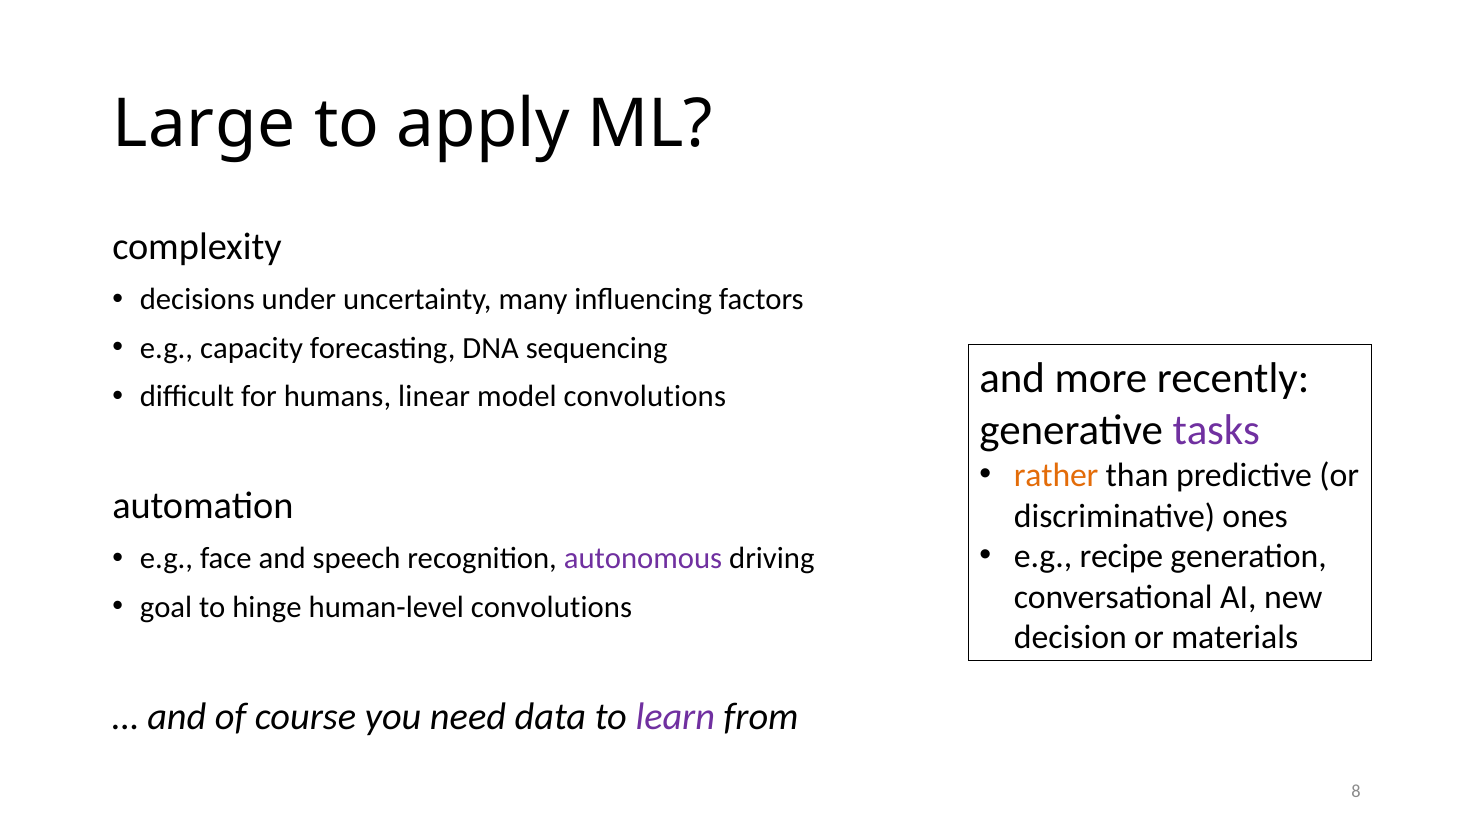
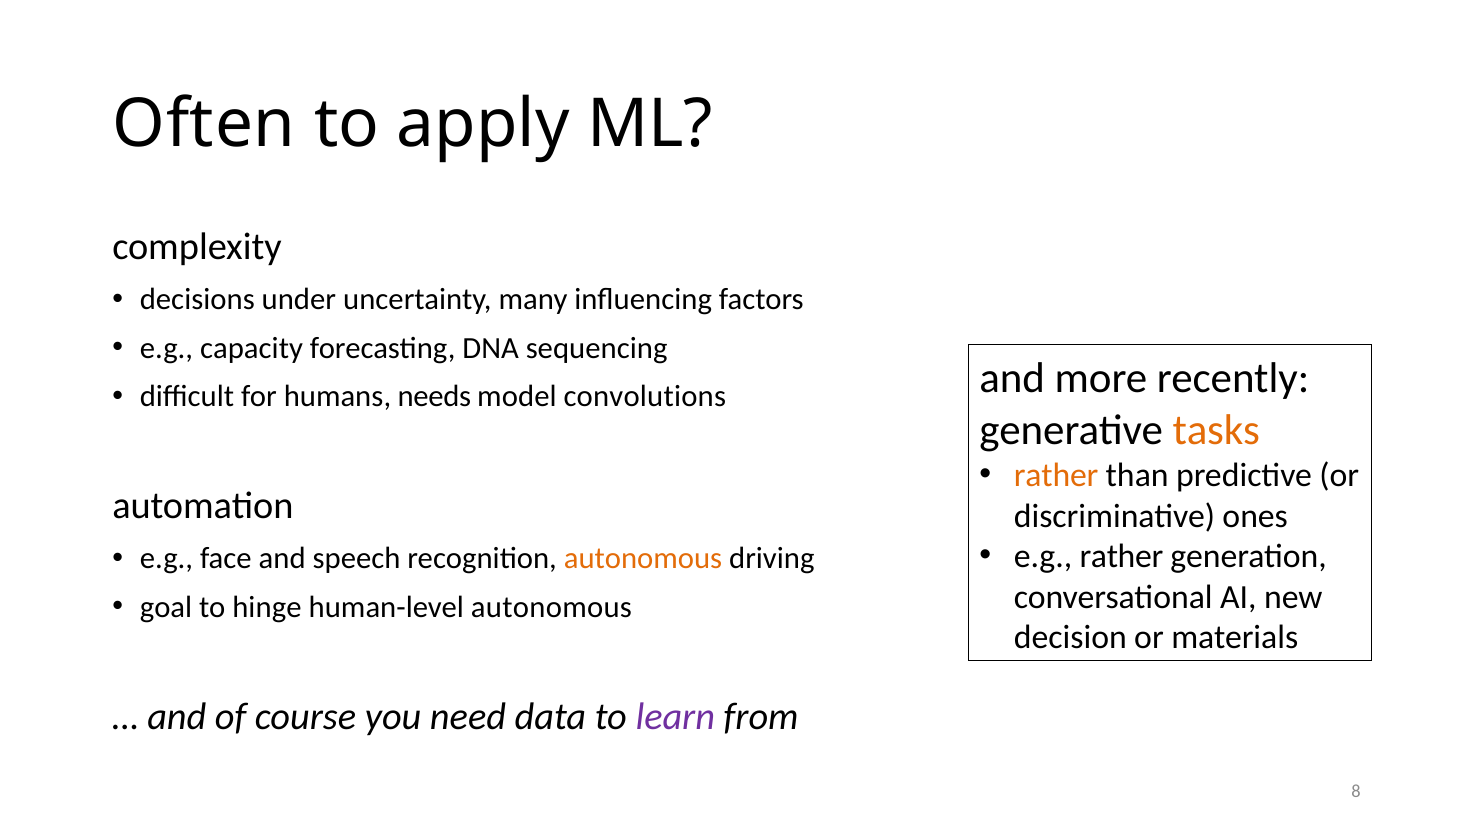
Large: Large -> Often
linear: linear -> needs
tasks colour: purple -> orange
e.g recipe: recipe -> rather
autonomous at (643, 558) colour: purple -> orange
human-level convolutions: convolutions -> autonomous
